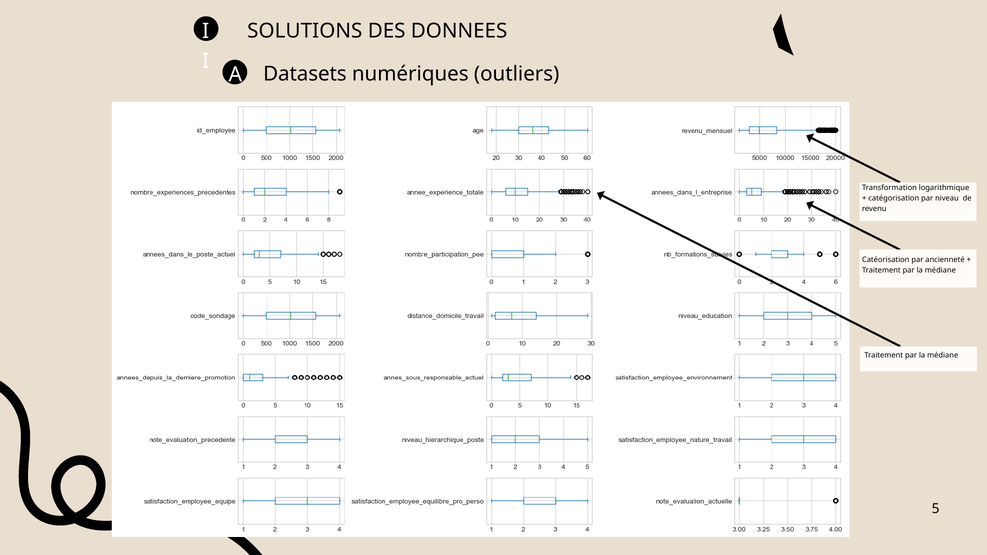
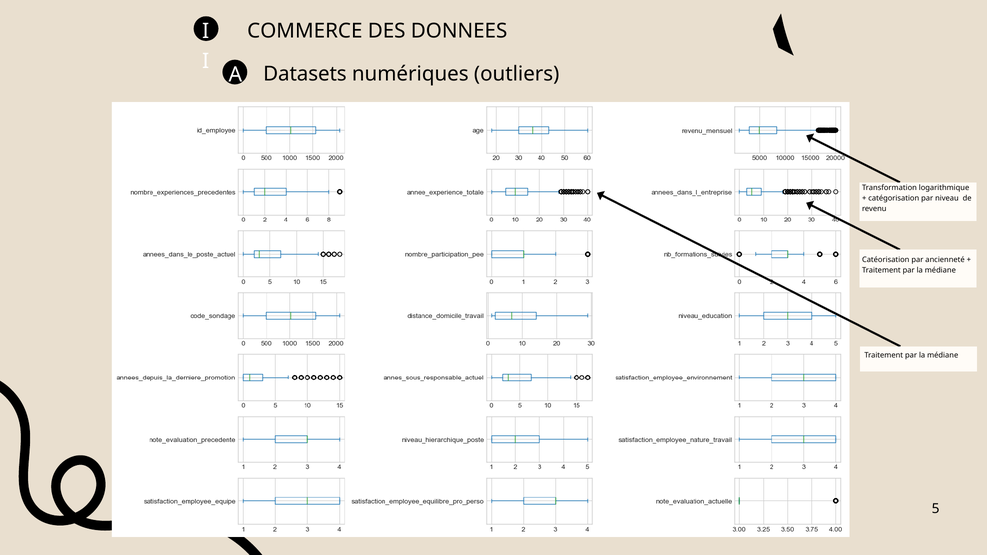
SOLUTIONS: SOLUTIONS -> COMMERCE
